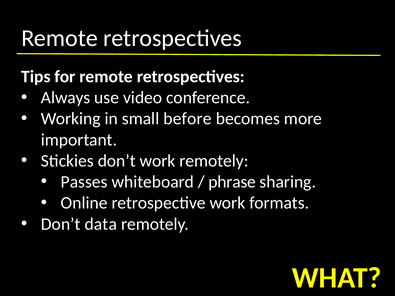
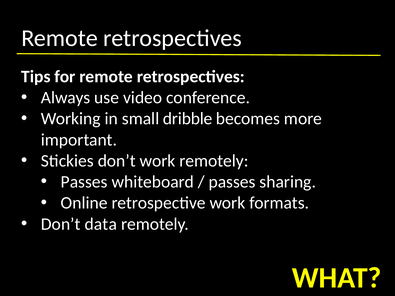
before: before -> dribble
phrase at (232, 182): phrase -> passes
